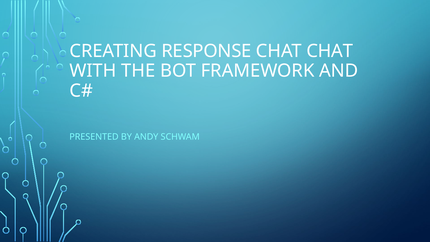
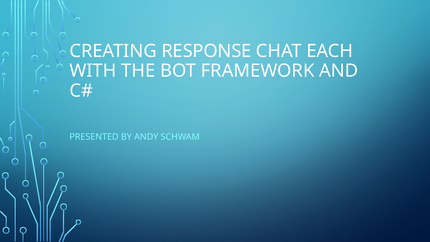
CHAT CHAT: CHAT -> EACH
